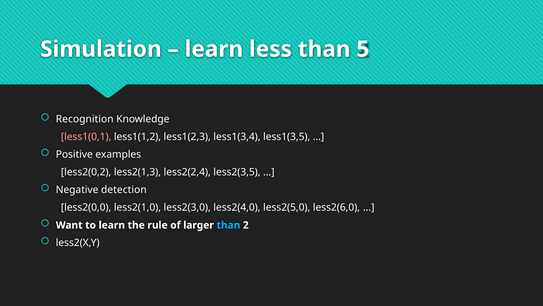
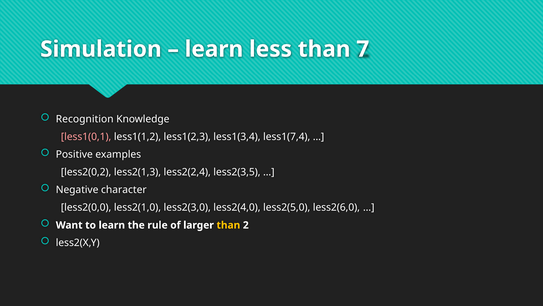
5: 5 -> 7
less1(3,5: less1(3,5 -> less1(7,4
detection: detection -> character
than at (228, 225) colour: light blue -> yellow
